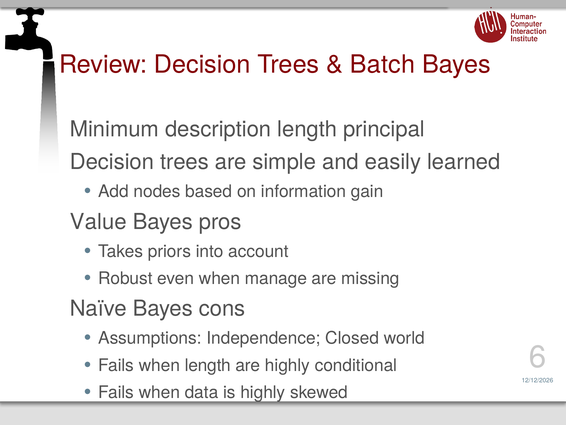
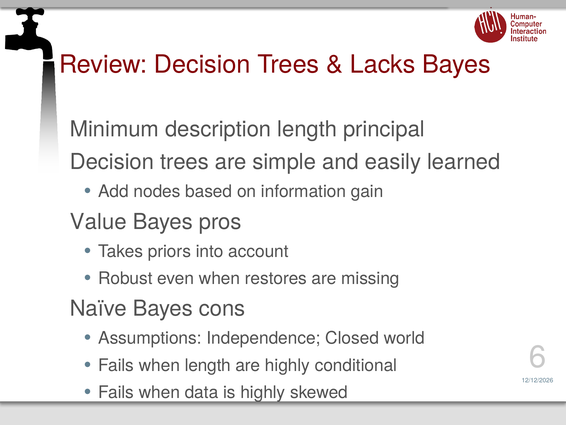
Batch: Batch -> Lacks
manage: manage -> restores
